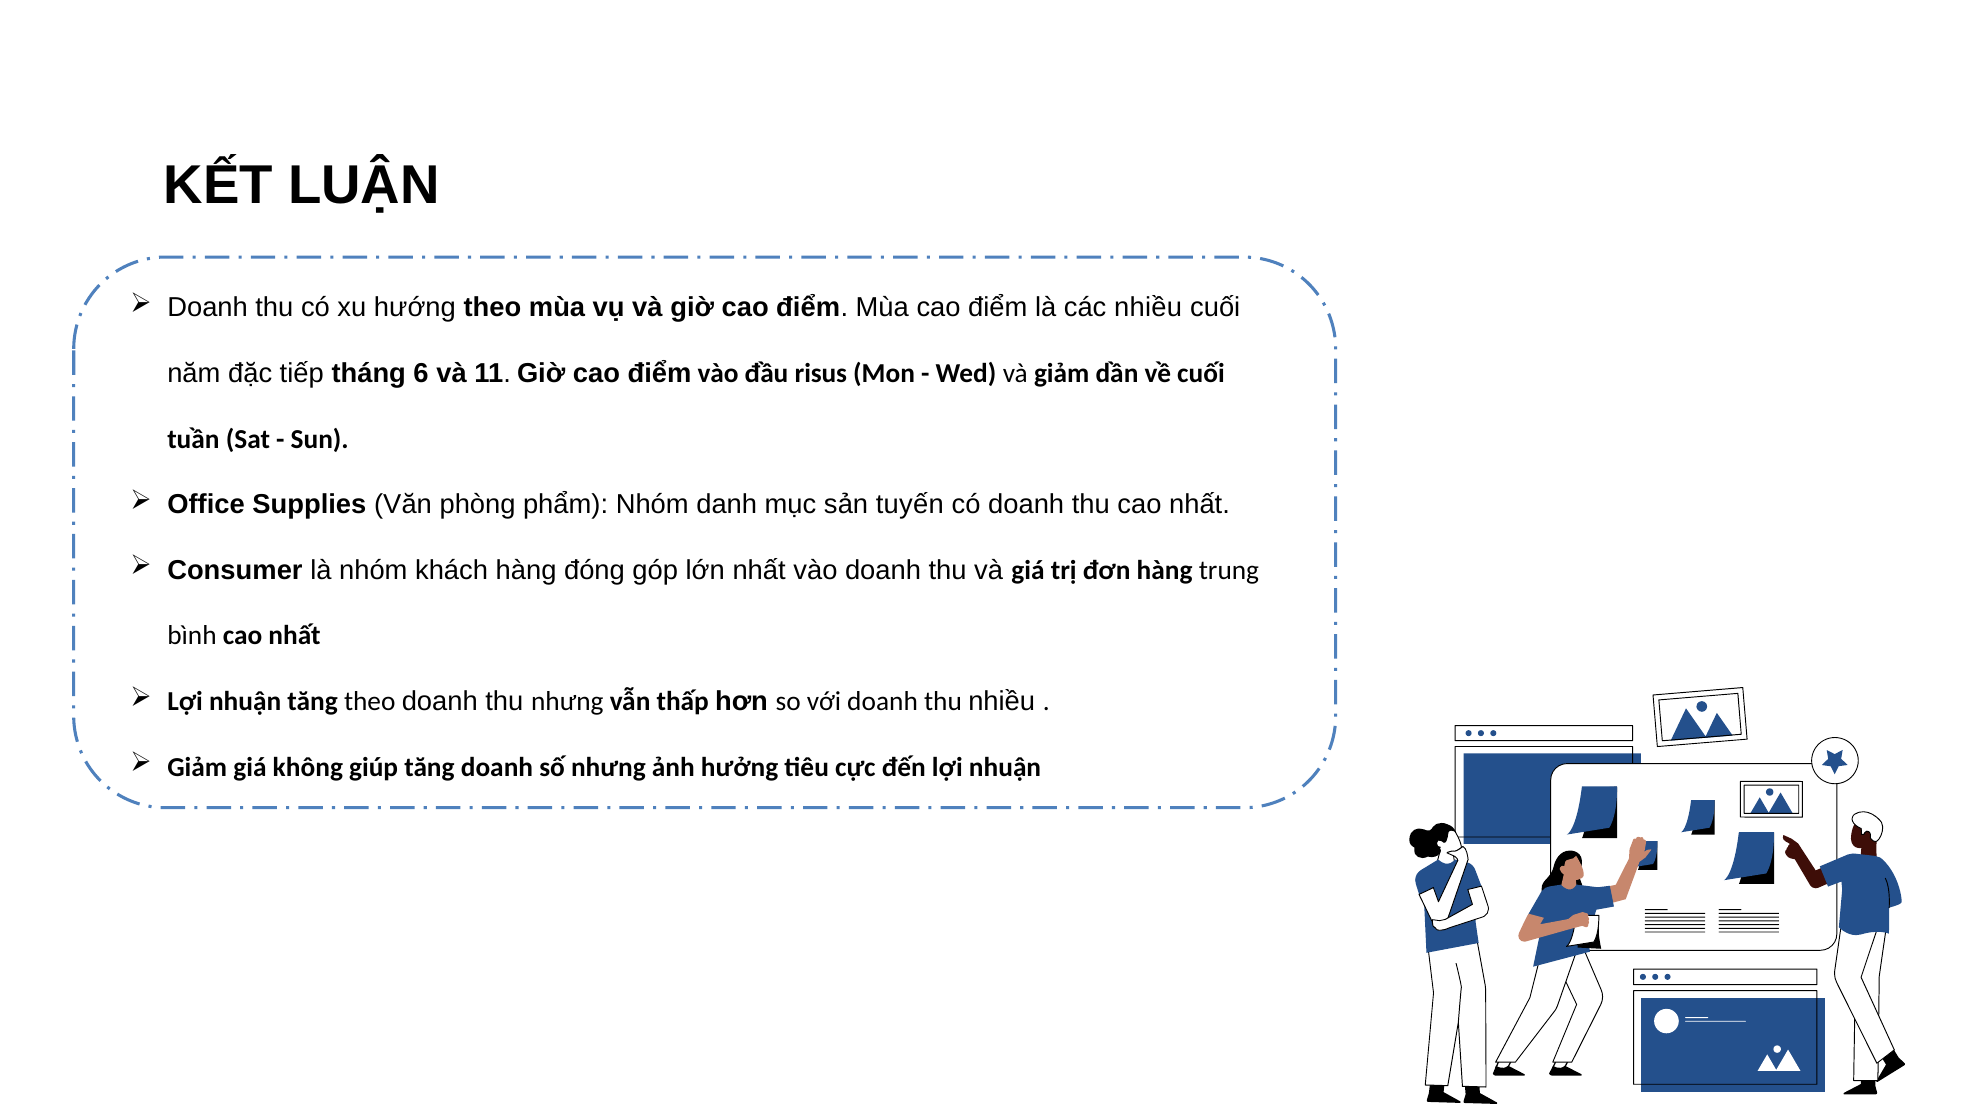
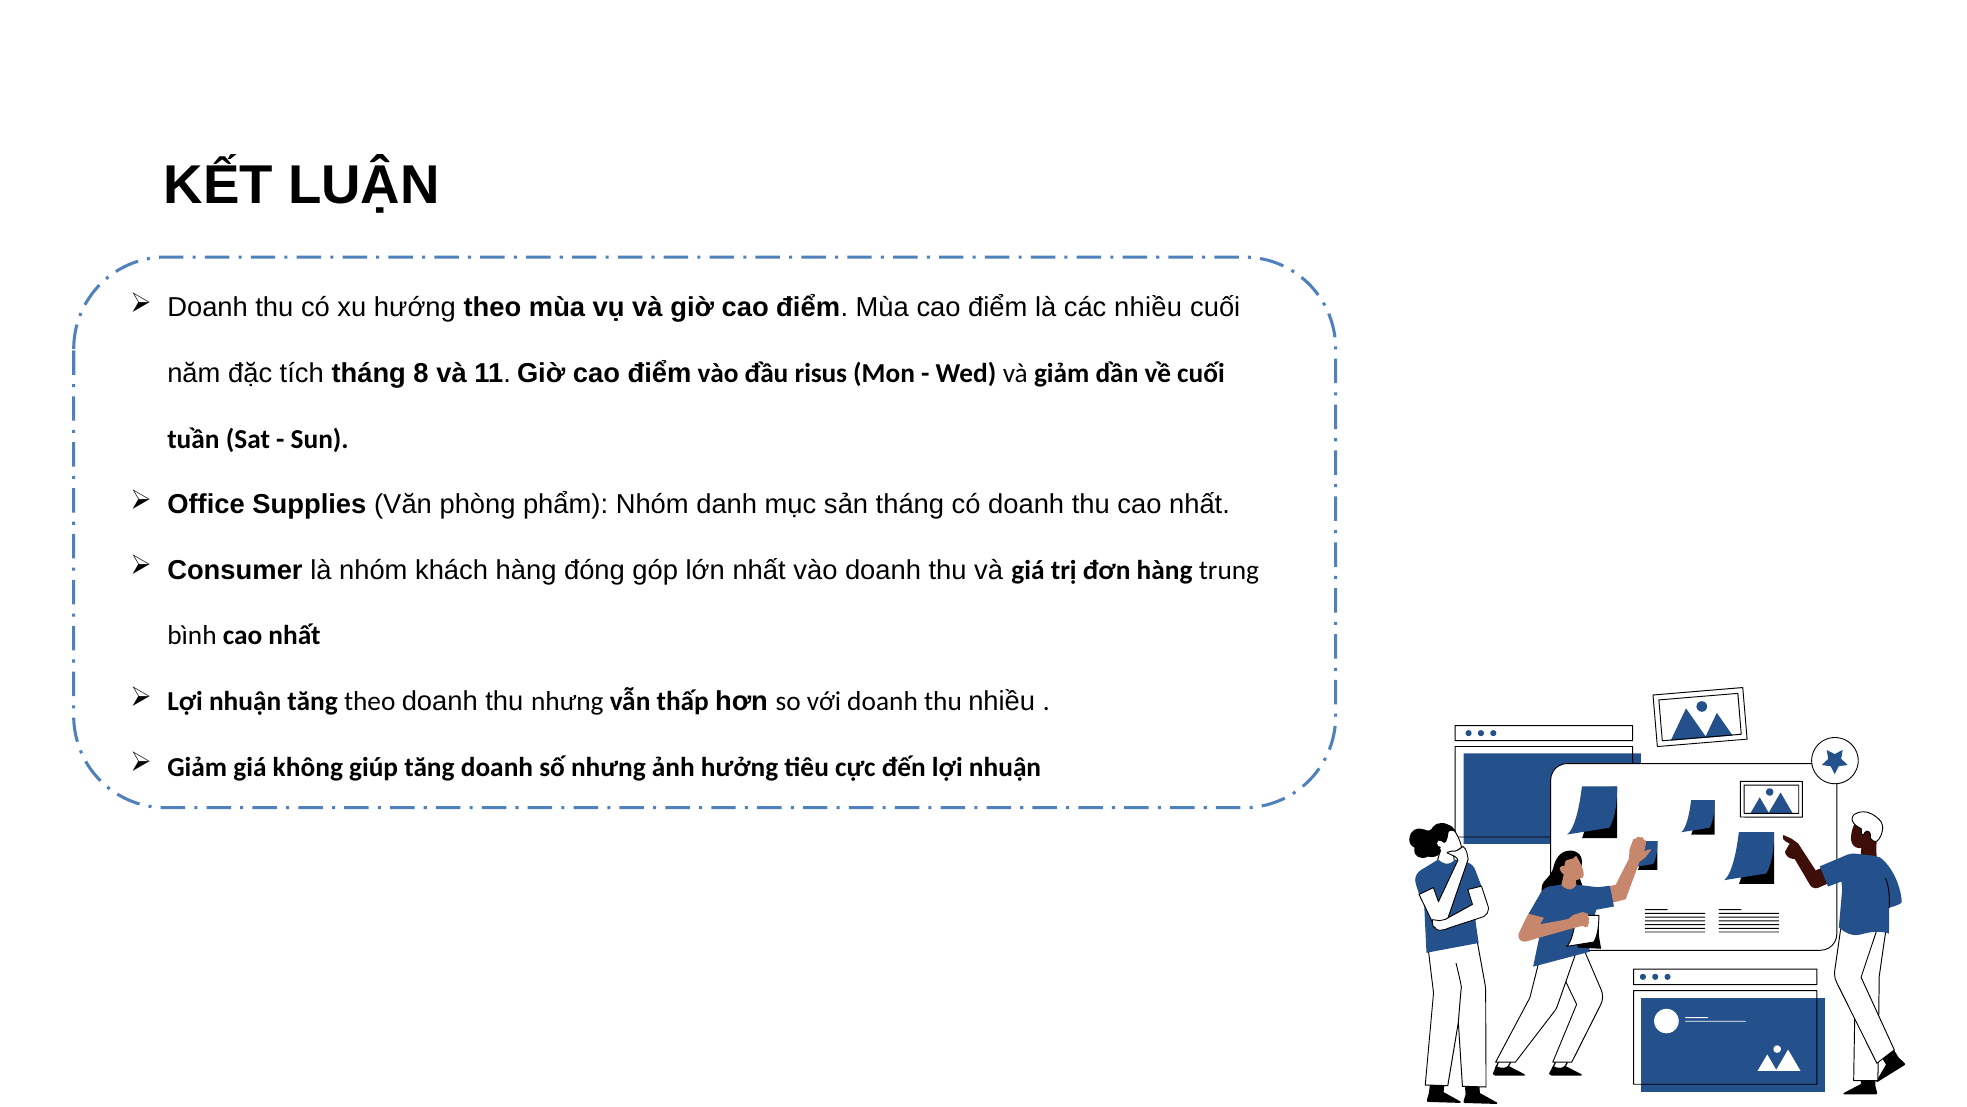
tiếp: tiếp -> tích
6: 6 -> 8
sản tuyến: tuyến -> tháng
